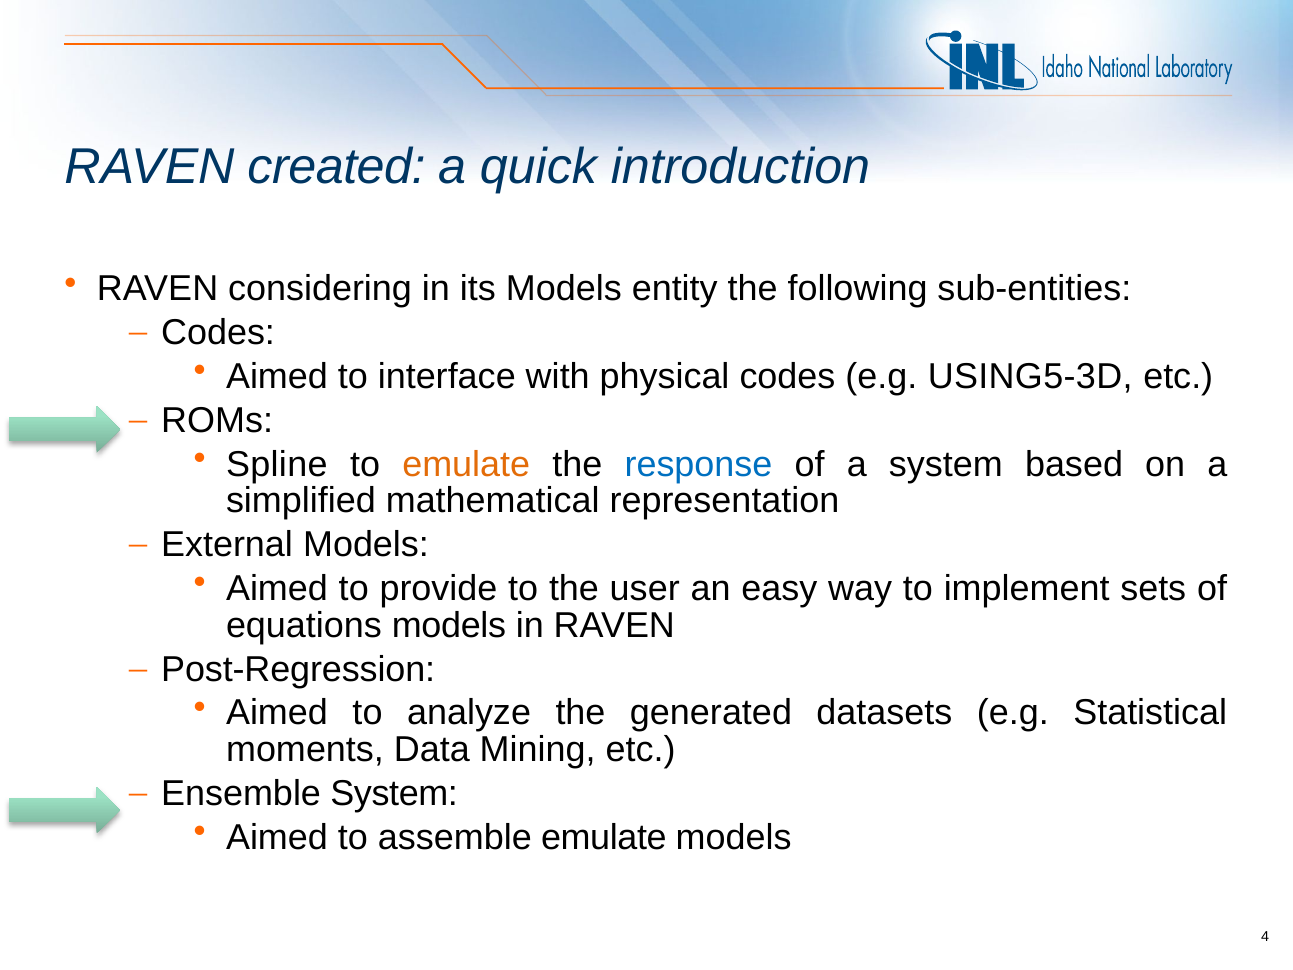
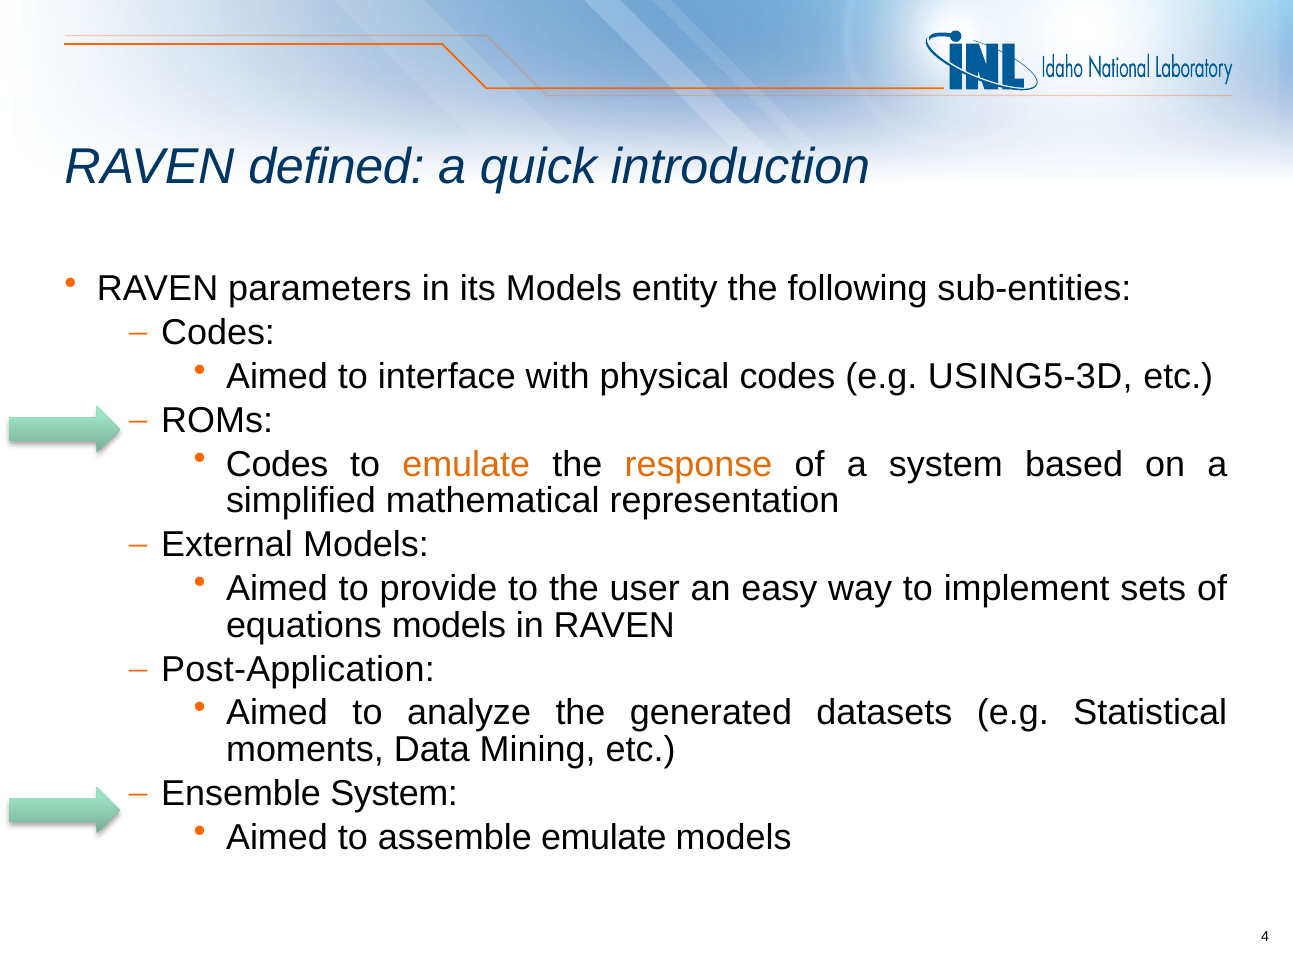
created: created -> defined
considering: considering -> parameters
Spline at (277, 464): Spline -> Codes
response colour: blue -> orange
Post-Regression: Post-Regression -> Post-Application
